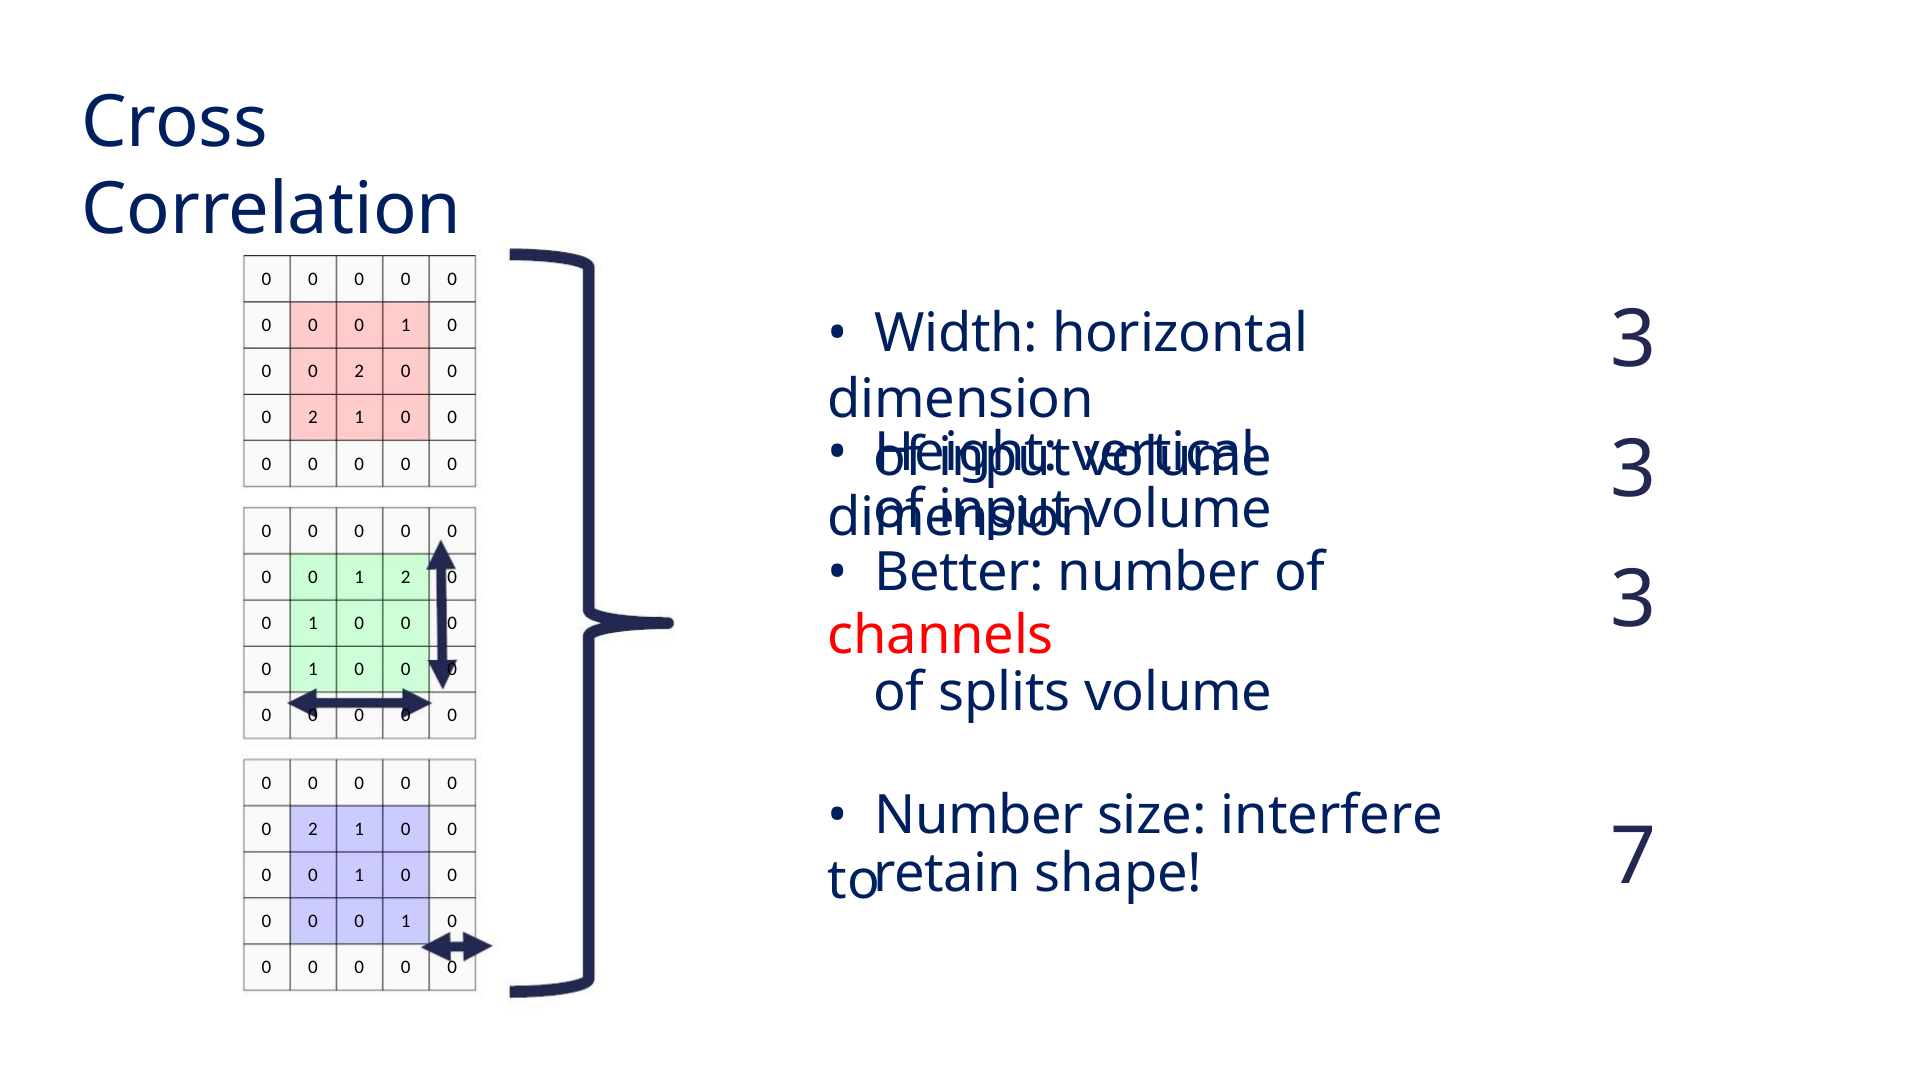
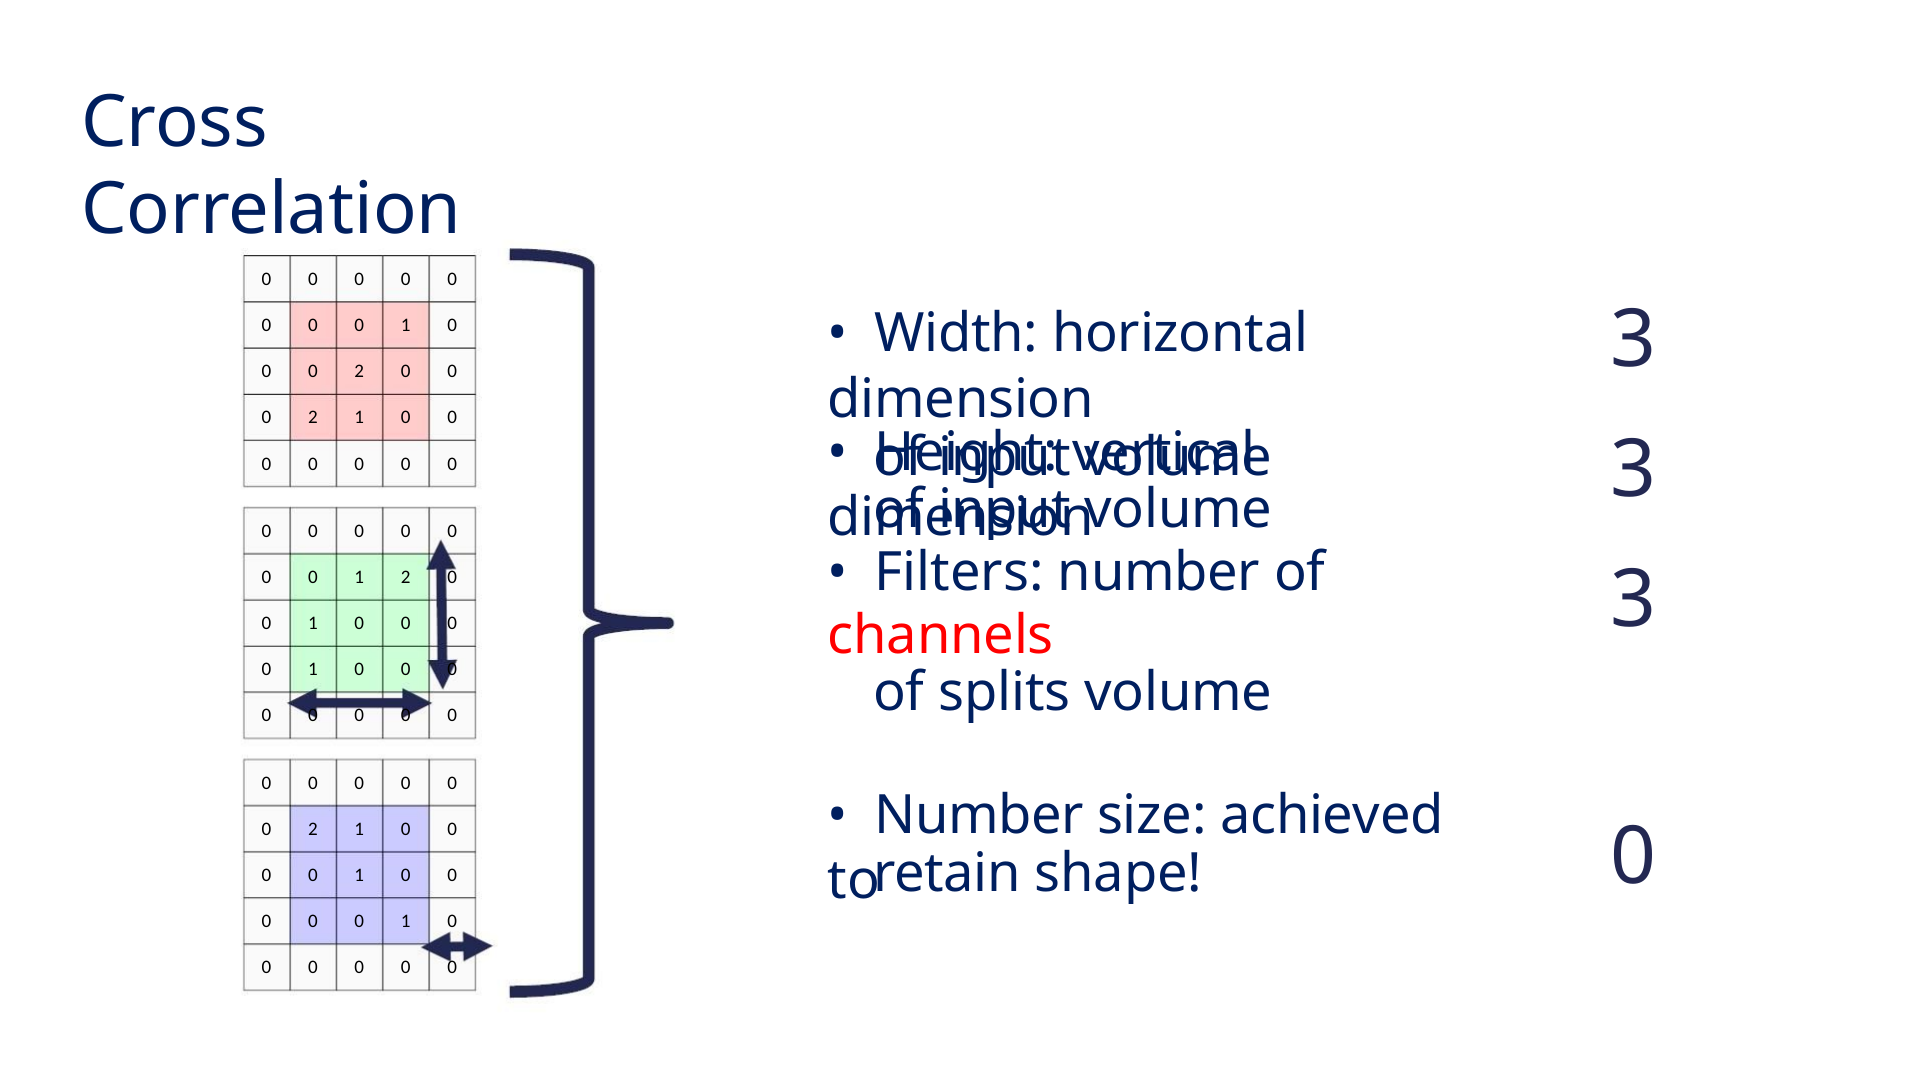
Better: Better -> Filters
interfere: interfere -> achieved
to 7: 7 -> 0
